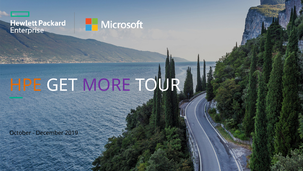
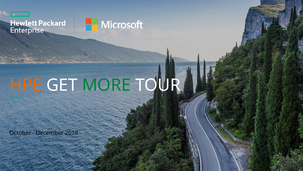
MORE colour: purple -> green
